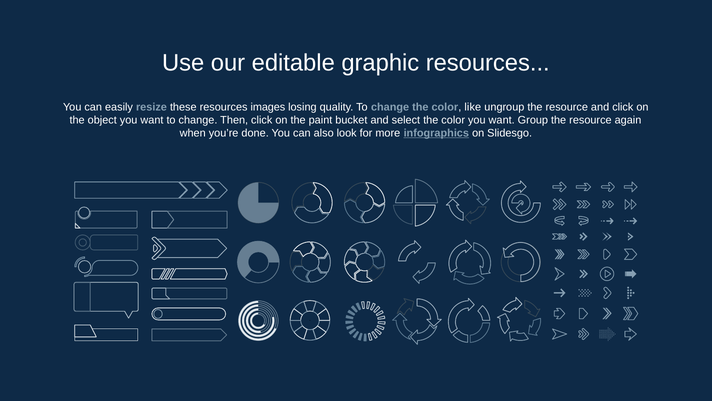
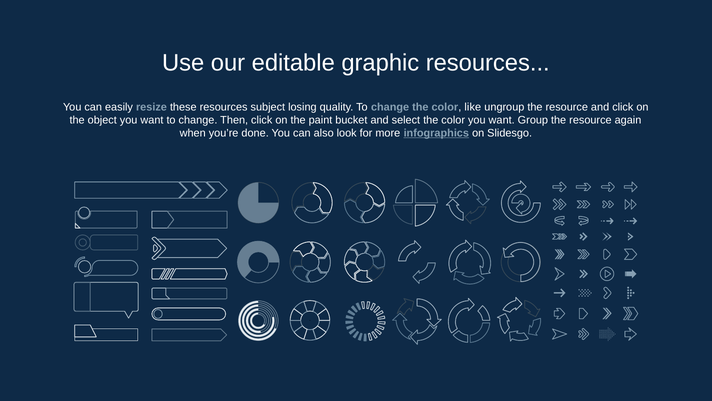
images: images -> subject
